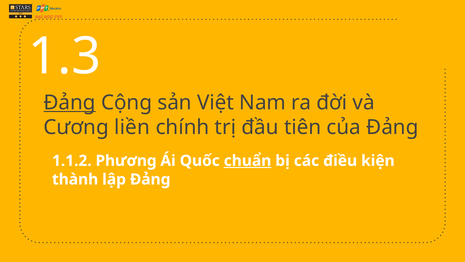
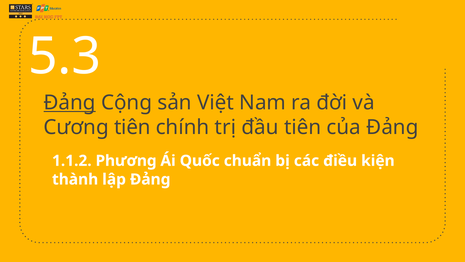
1.3: 1.3 -> 5.3
Cương liền: liền -> tiên
chuẩn underline: present -> none
